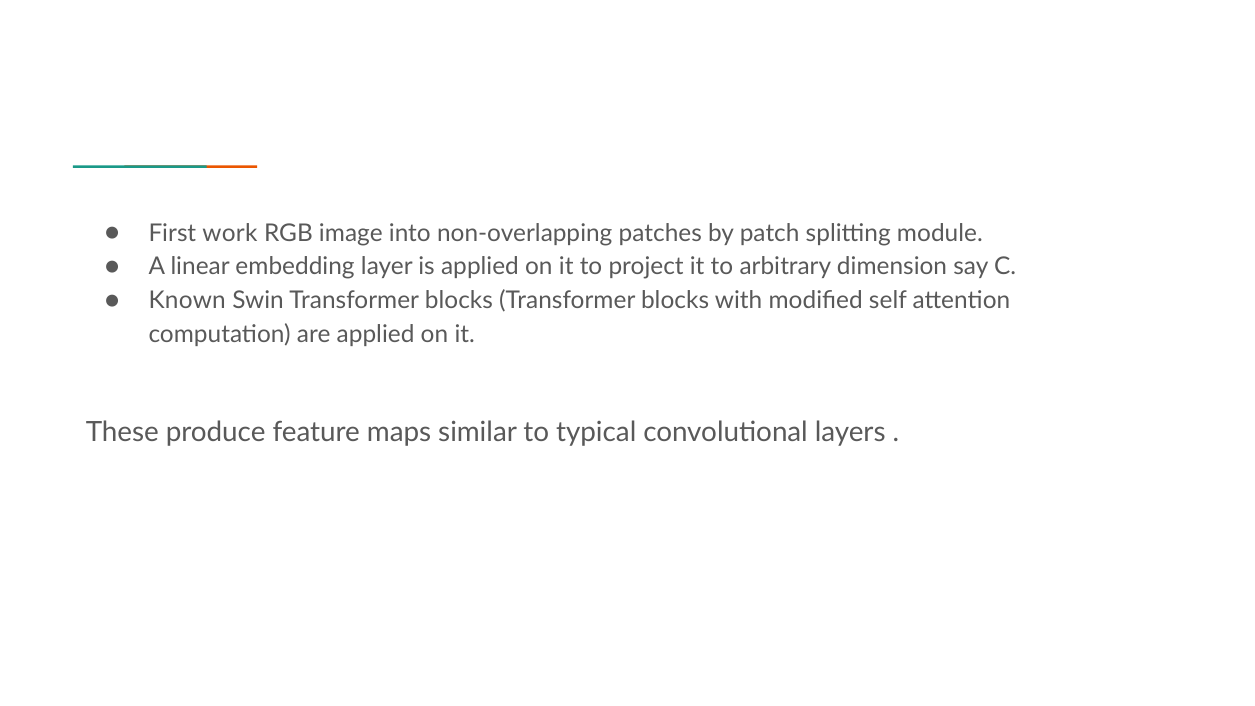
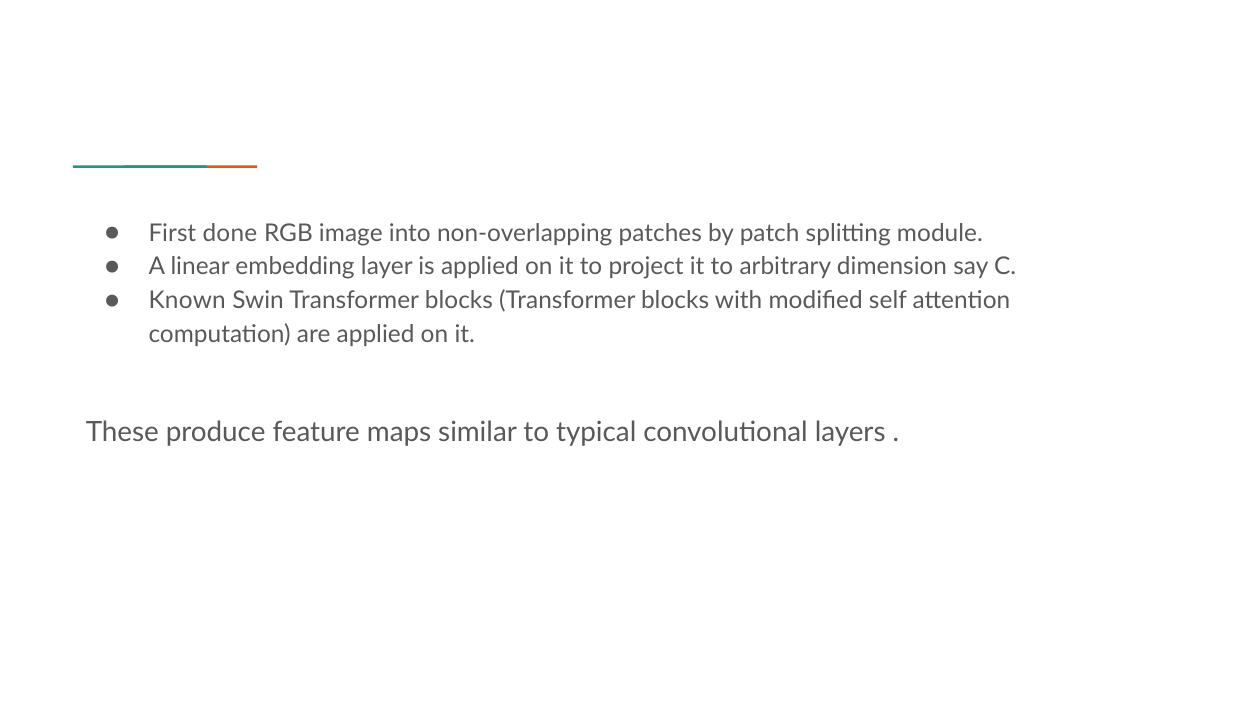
work: work -> done
